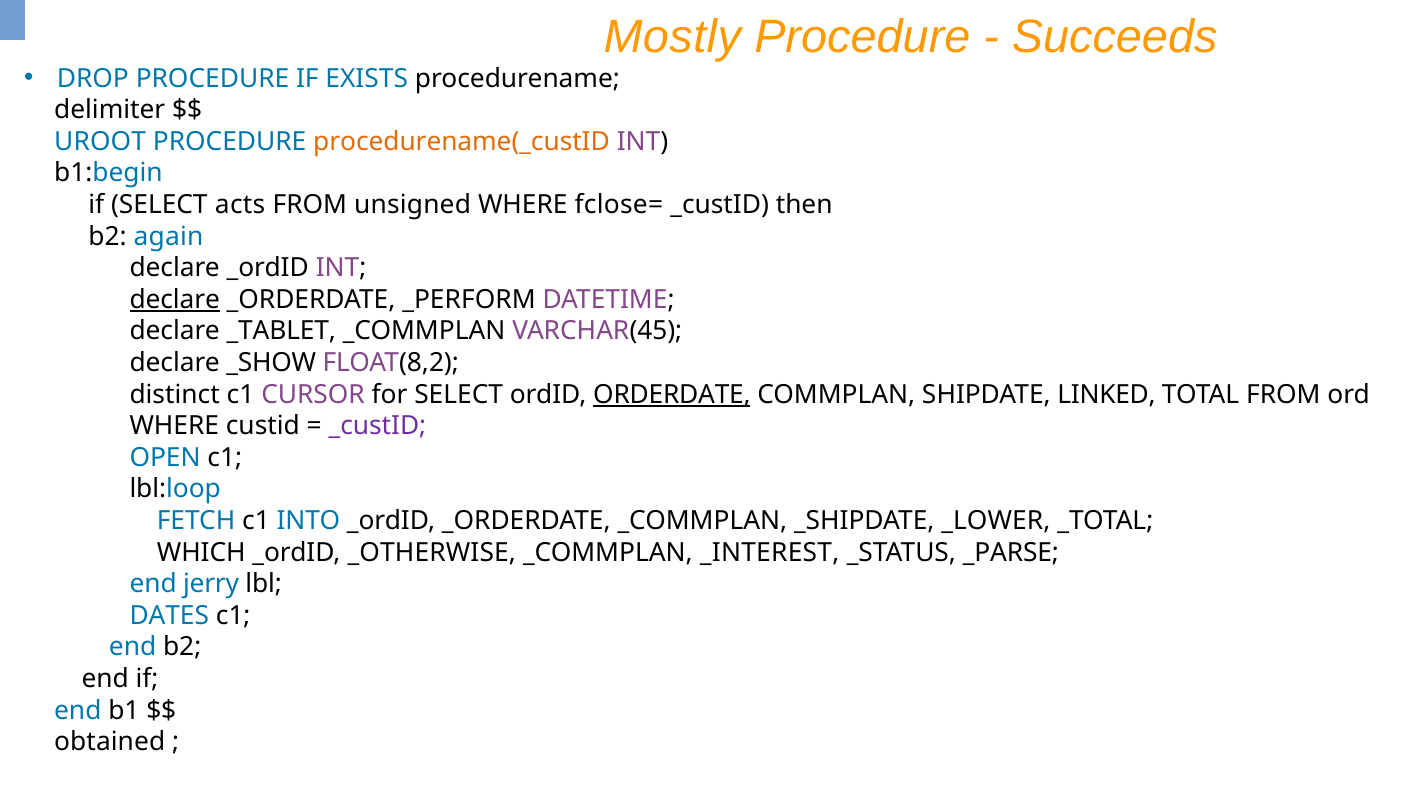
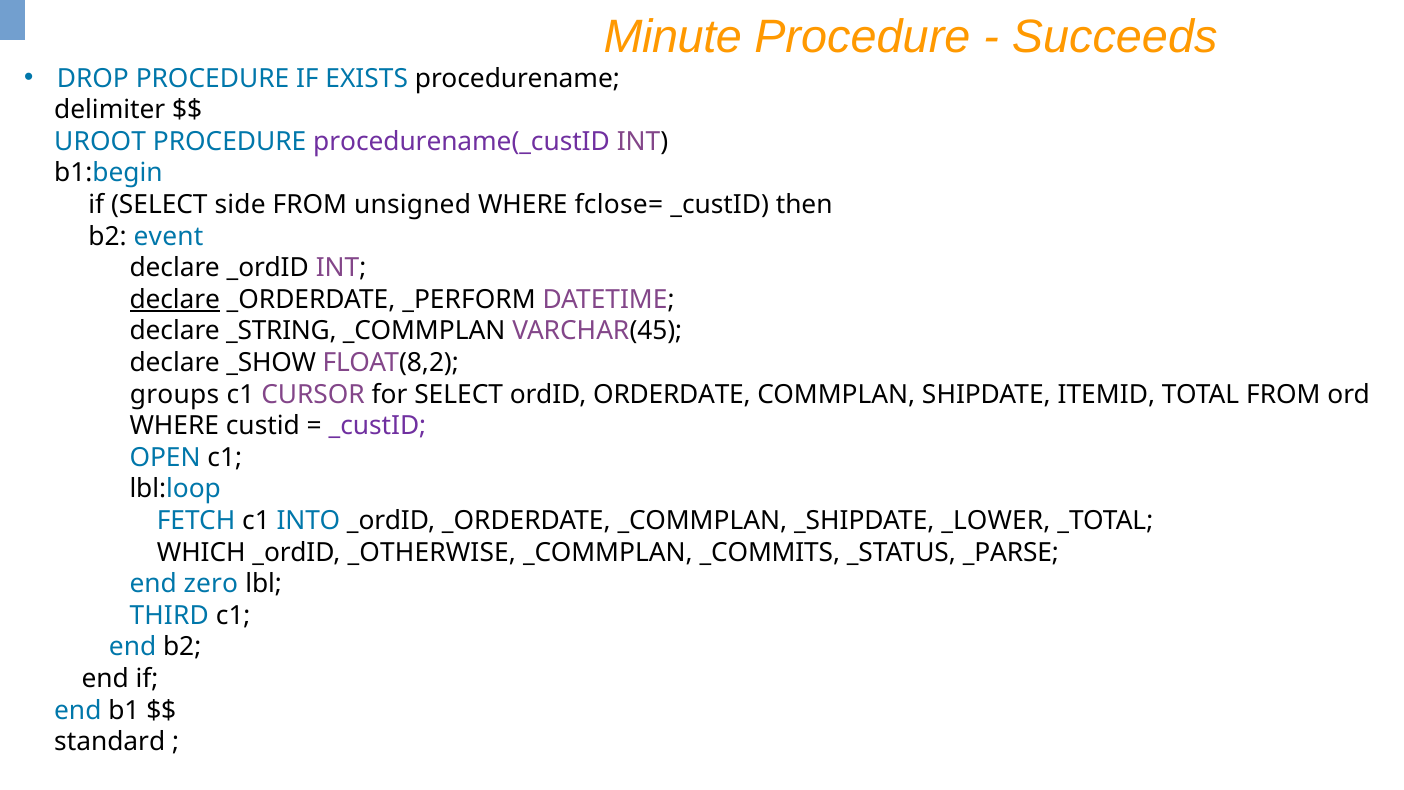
Mostly: Mostly -> Minute
procedurename(_custID colour: orange -> purple
acts: acts -> side
again: again -> event
_TABLET: _TABLET -> _STRING
distinct: distinct -> groups
ORDERDATE underline: present -> none
LINKED: LINKED -> ITEMID
_INTEREST: _INTEREST -> _COMMITS
jerry: jerry -> zero
DATES: DATES -> THIRD
obtained: obtained -> standard
